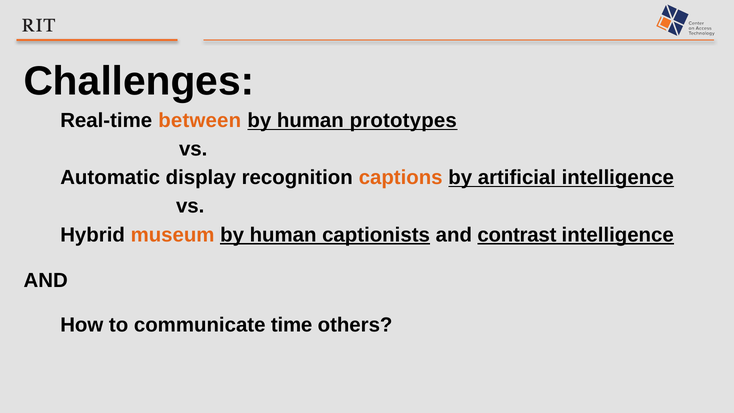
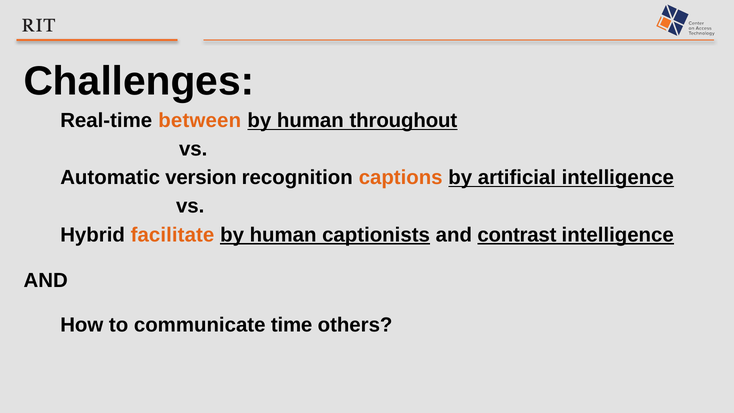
prototypes: prototypes -> throughout
display: display -> version
museum: museum -> facilitate
